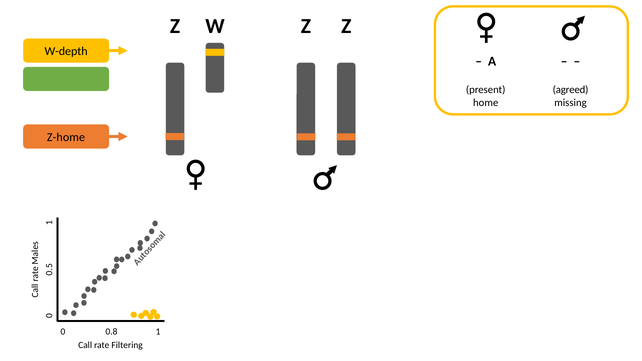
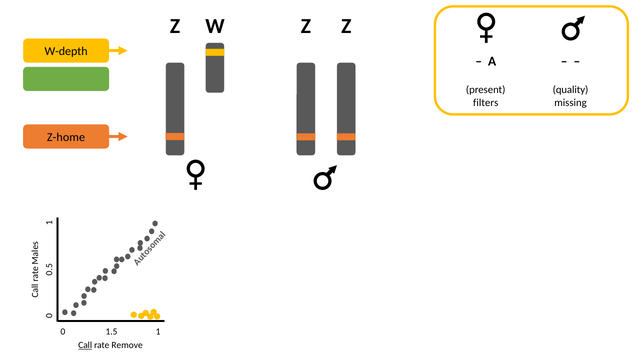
agreed: agreed -> quality
home: home -> filters
0.8: 0.8 -> 1.5
Call underline: none -> present
Filtering: Filtering -> Remove
